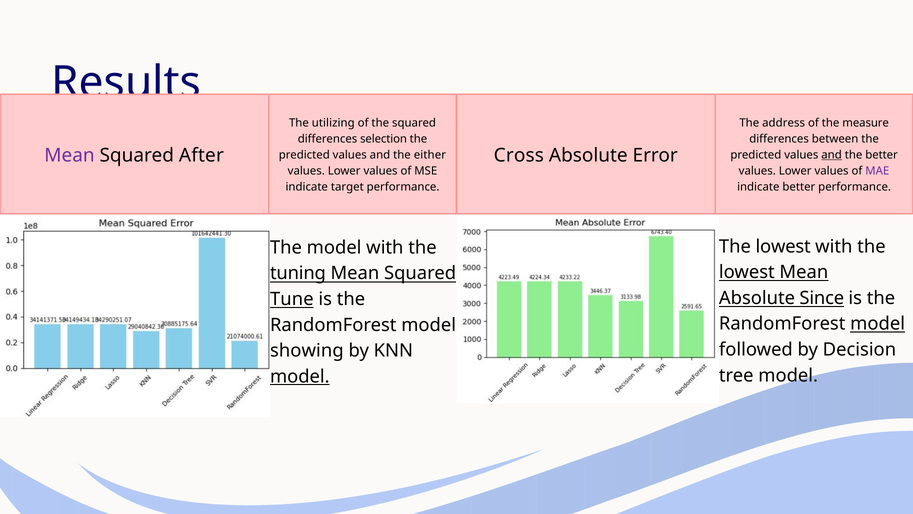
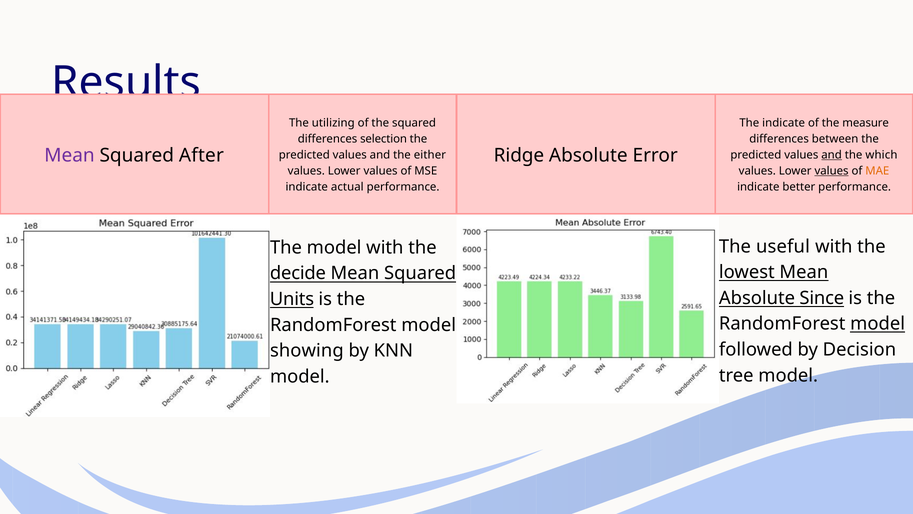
The address: address -> indicate
Cross: Cross -> Ridge
the better: better -> which
values at (832, 171) underline: none -> present
MAE colour: purple -> orange
target: target -> actual
lowest at (783, 246): lowest -> useful
tuning: tuning -> decide
Tune: Tune -> Units
model at (300, 376) underline: present -> none
